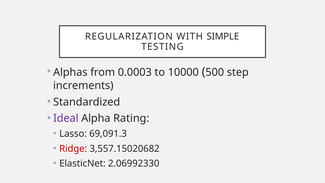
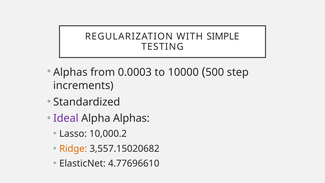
Alpha Rating: Rating -> Alphas
69,091.3: 69,091.3 -> 10,000.2
Ridge colour: red -> orange
2.06992330: 2.06992330 -> 4.77696610
